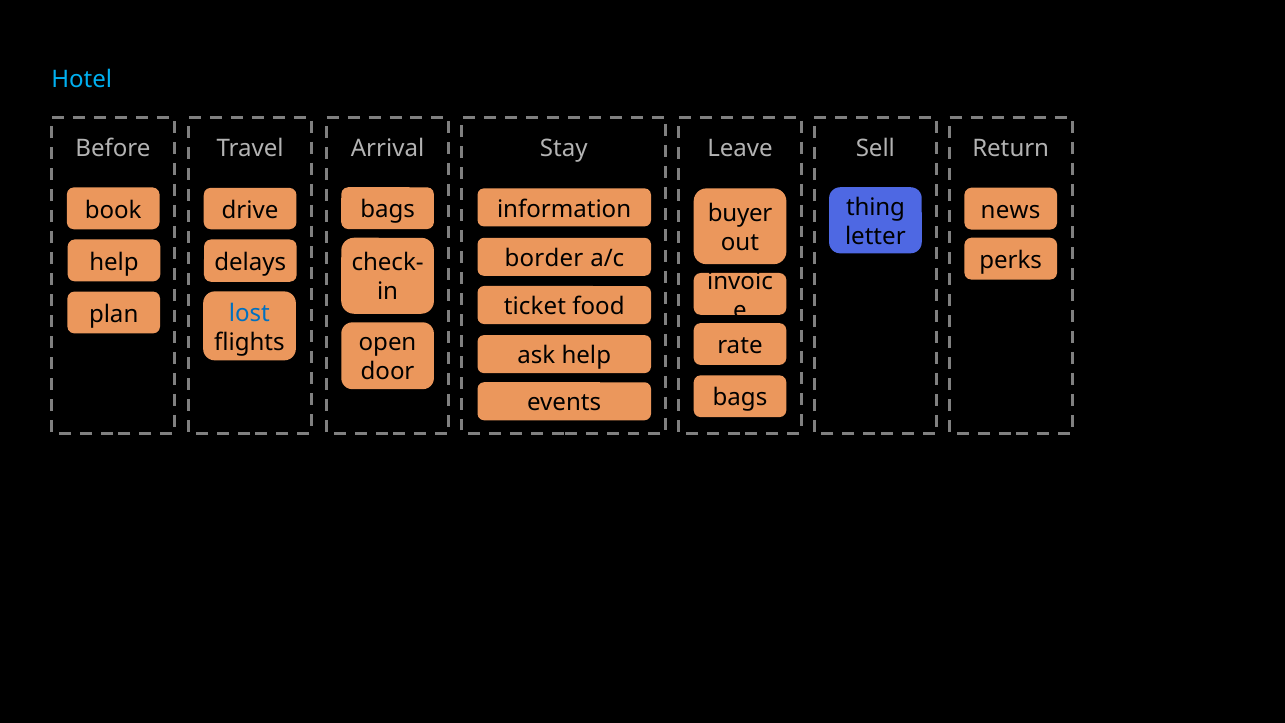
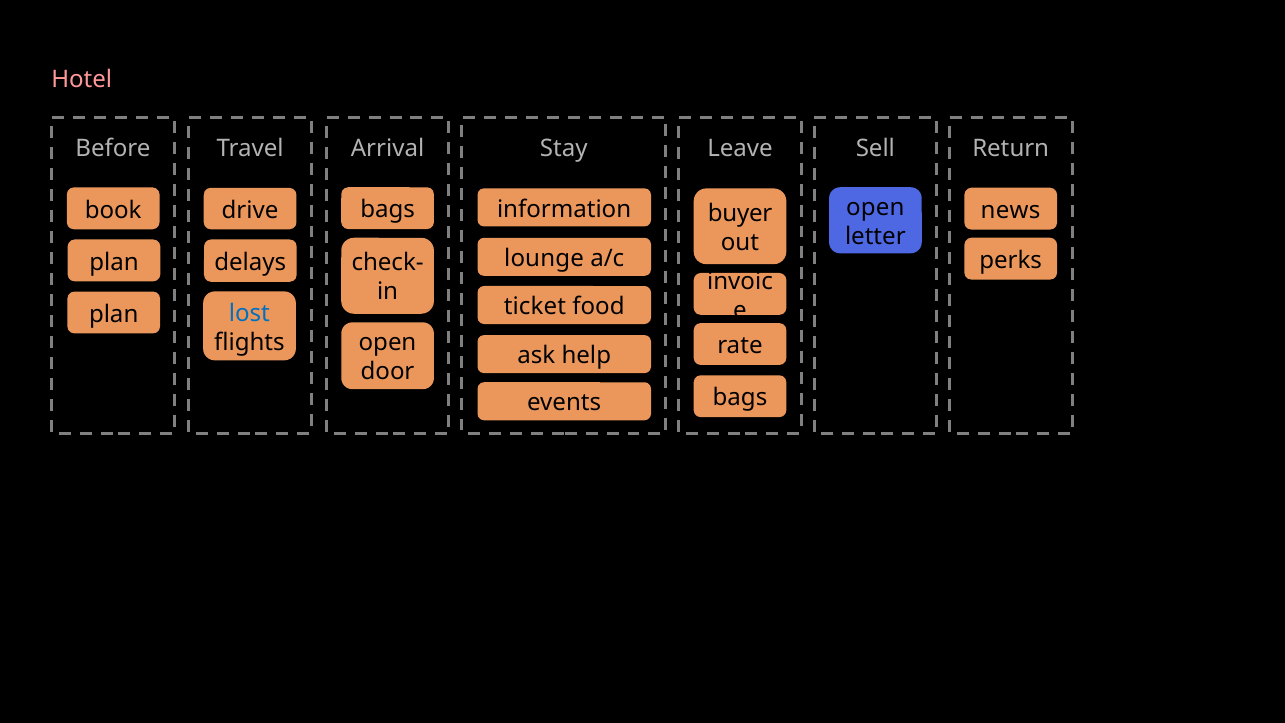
Hotel colour: light blue -> pink
thing at (875, 207): thing -> open
border: border -> lounge
help at (114, 262): help -> plan
